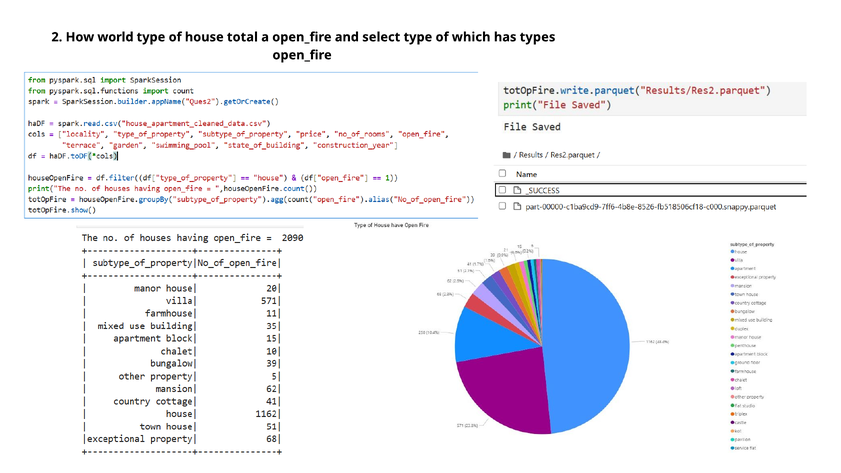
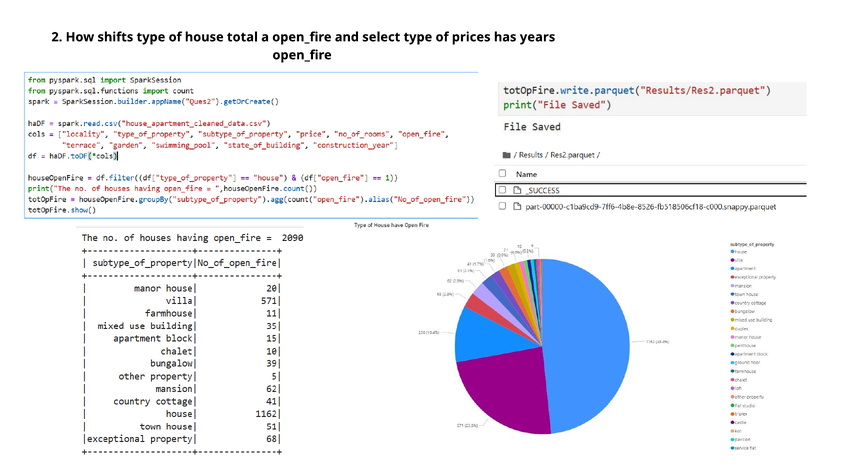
world: world -> shifts
which: which -> prices
types: types -> years
